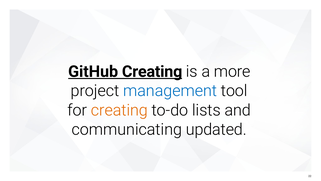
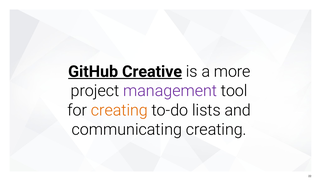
GitHub Creating: Creating -> Creative
management colour: blue -> purple
communicating updated: updated -> creating
